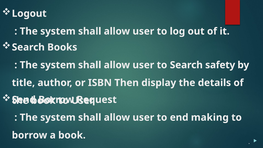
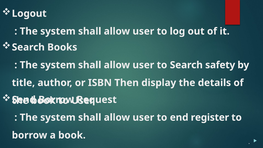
making: making -> register
